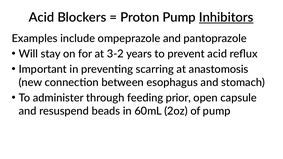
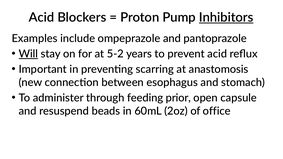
Will underline: none -> present
3-2: 3-2 -> 5-2
of pump: pump -> office
